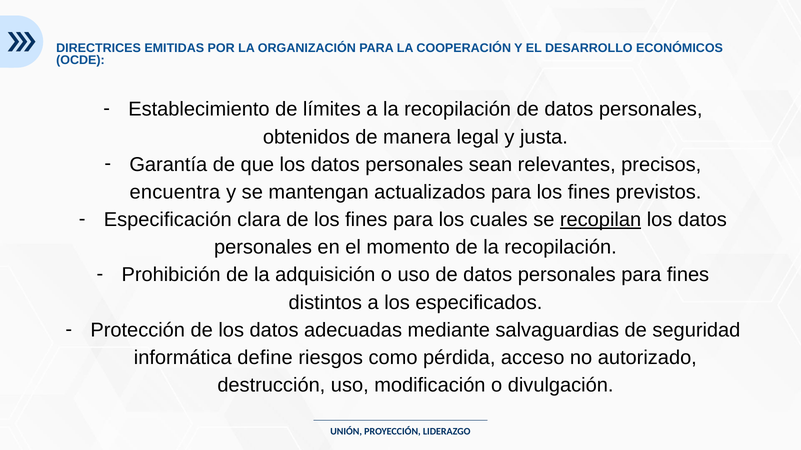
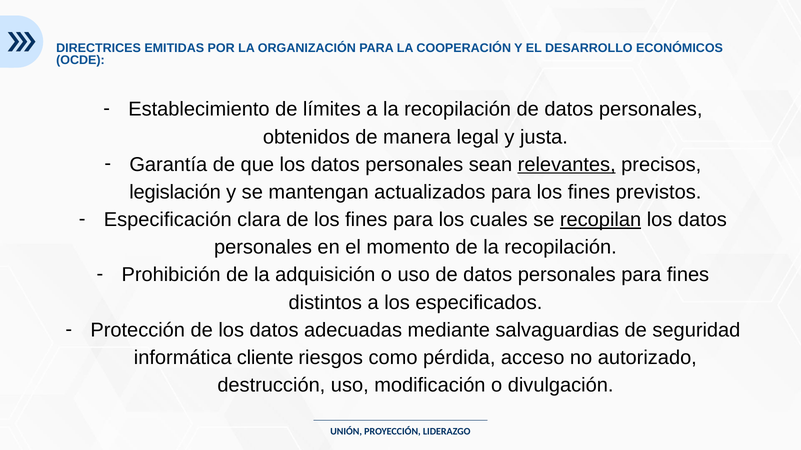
relevantes underline: none -> present
encuentra: encuentra -> legislación
define: define -> cliente
